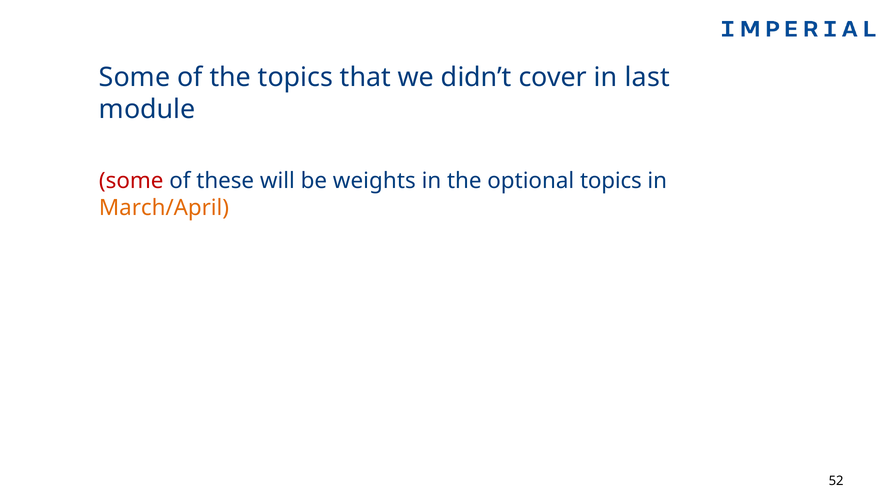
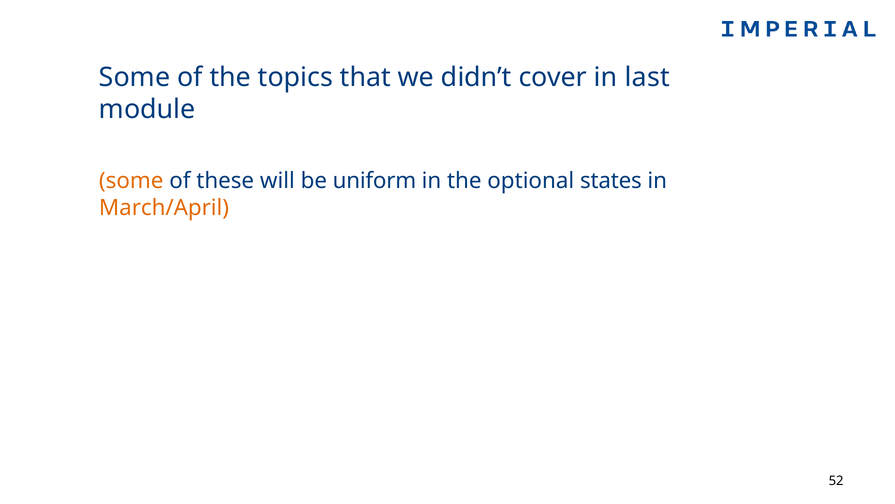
some at (131, 181) colour: red -> orange
weights: weights -> uniform
optional topics: topics -> states
